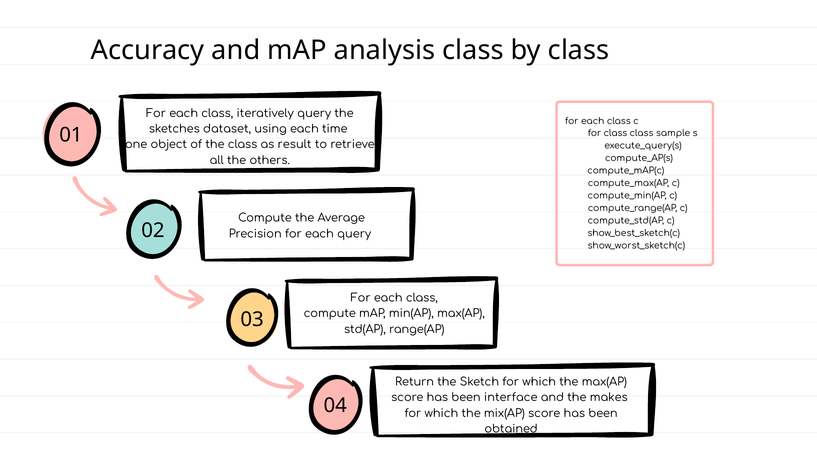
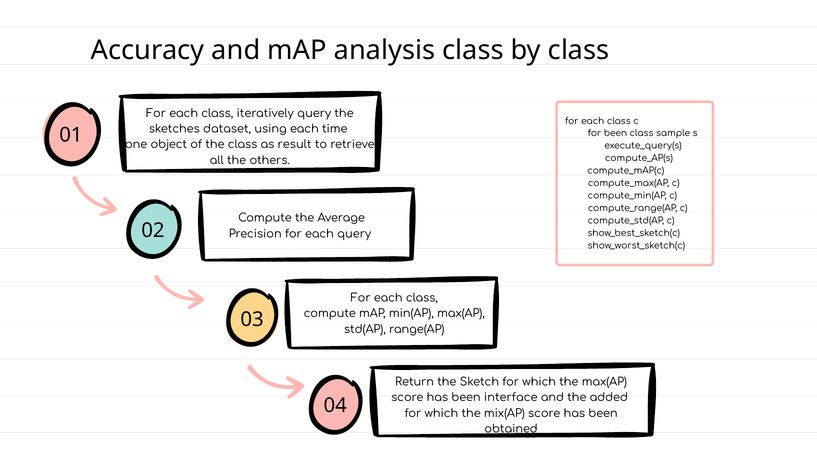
for class: class -> been
makes: makes -> added
